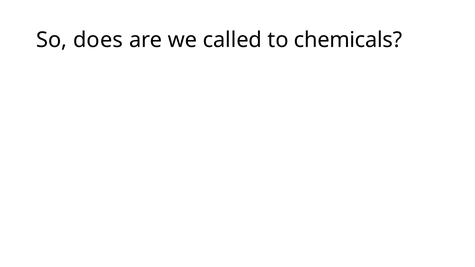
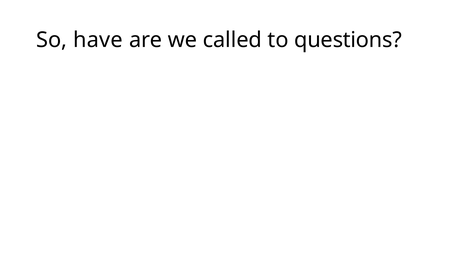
does: does -> have
chemicals: chemicals -> questions
